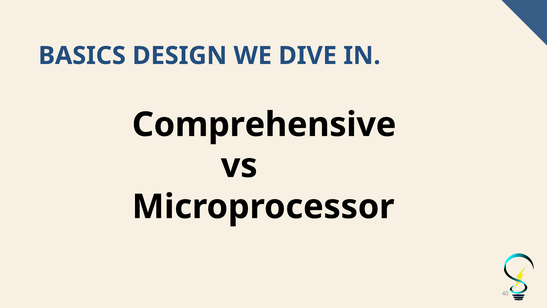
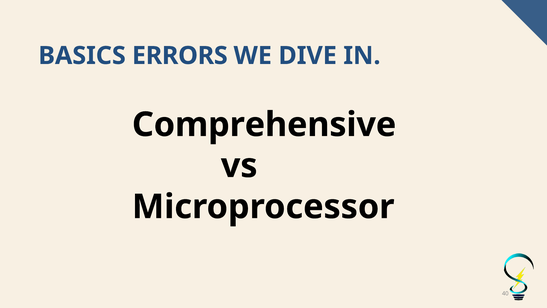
DESIGN: DESIGN -> ERRORS
